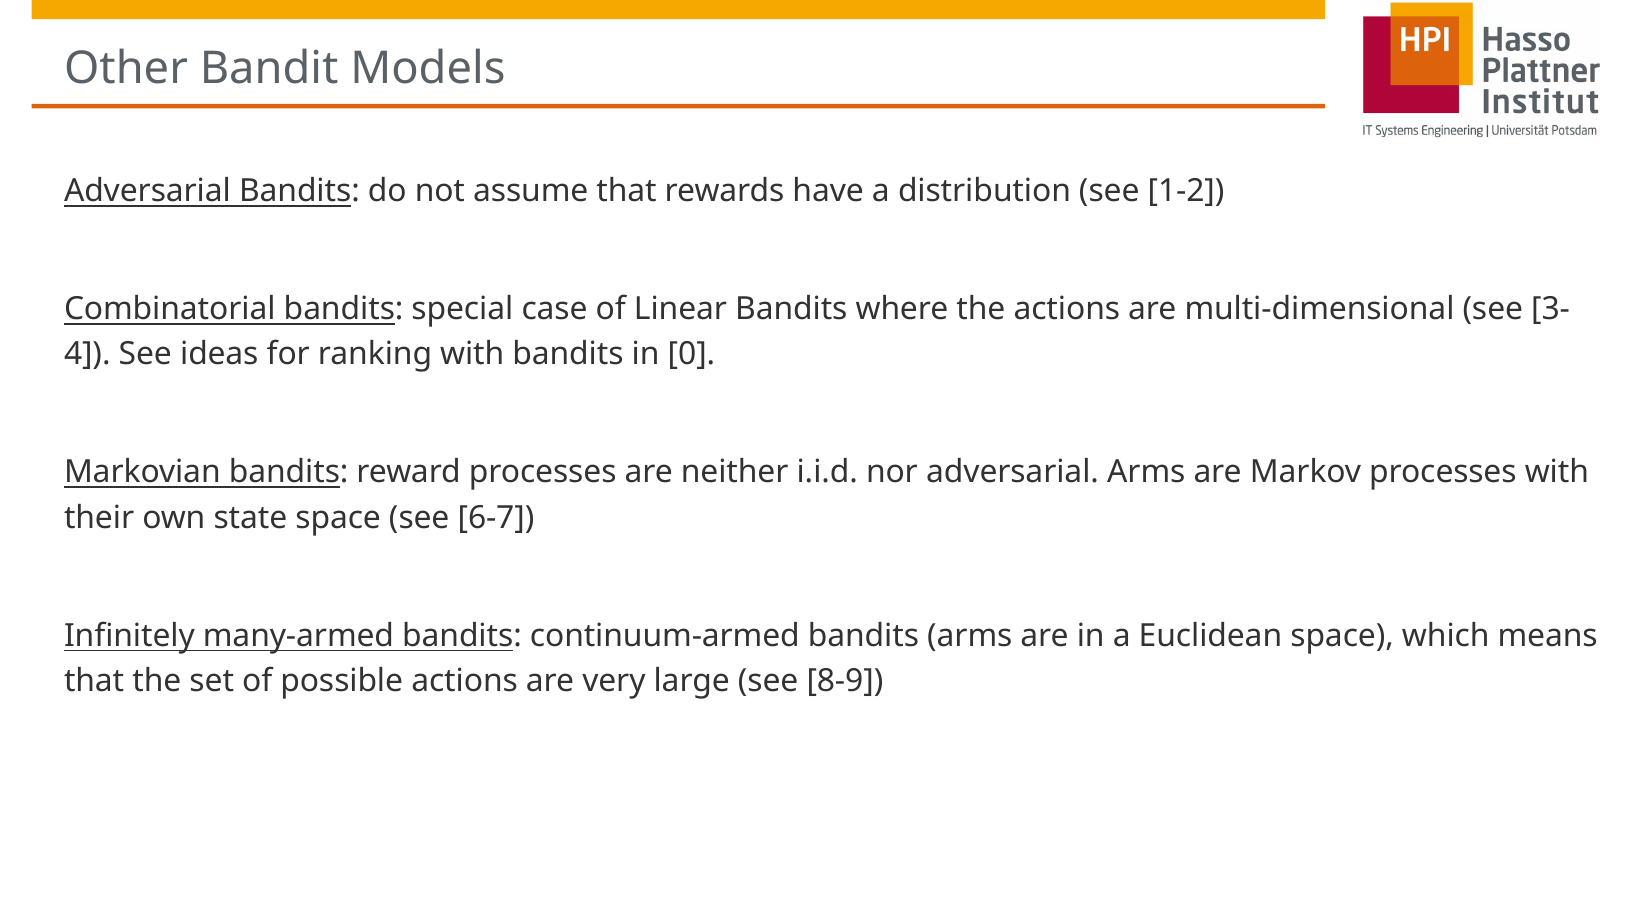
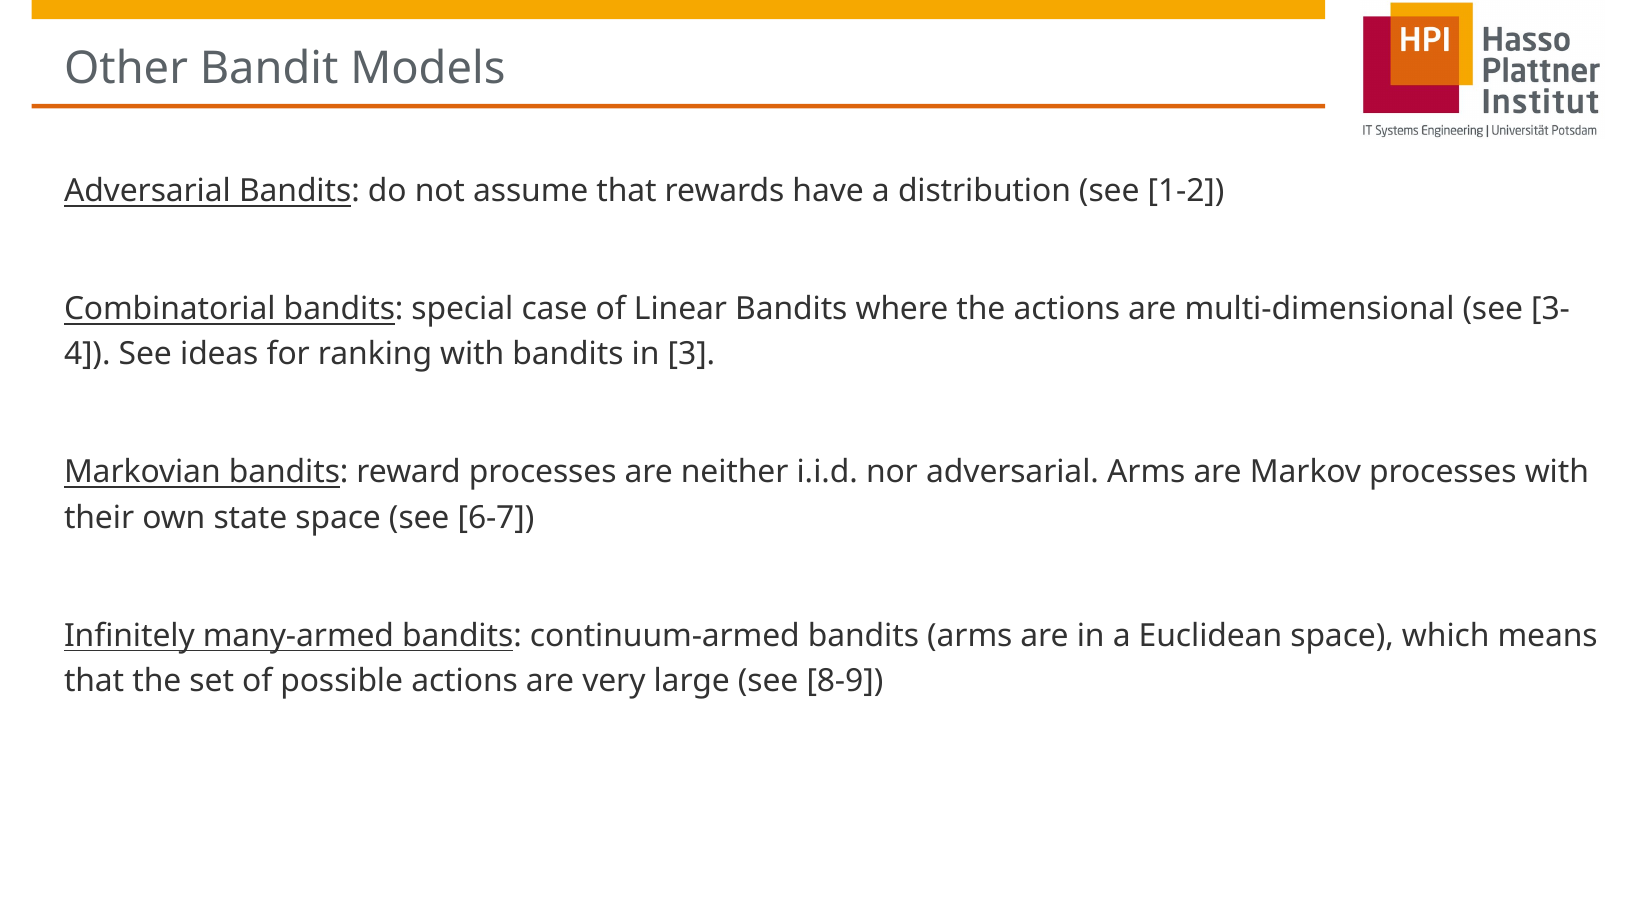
0: 0 -> 3
